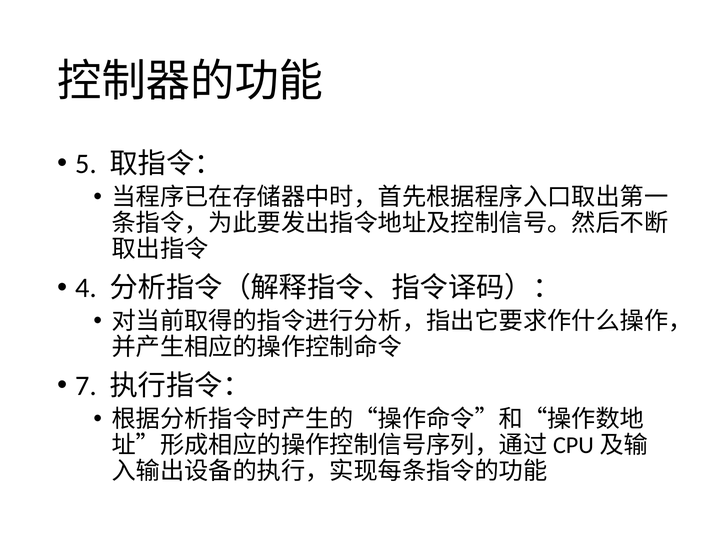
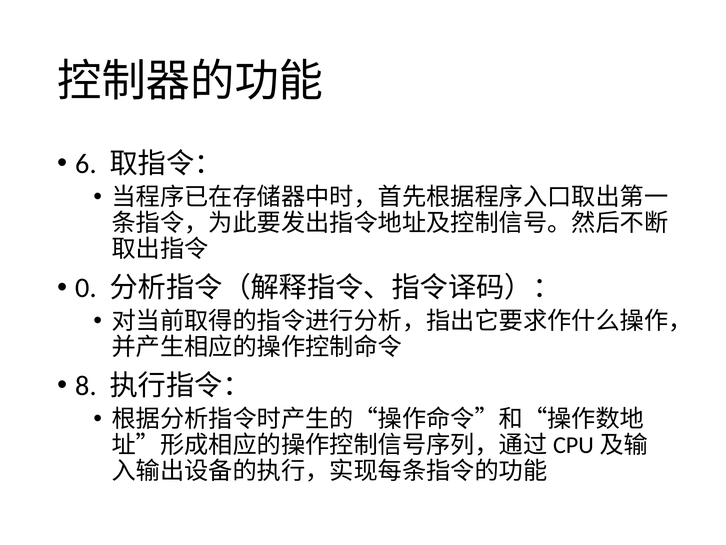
5: 5 -> 6
4: 4 -> 0
7: 7 -> 8
